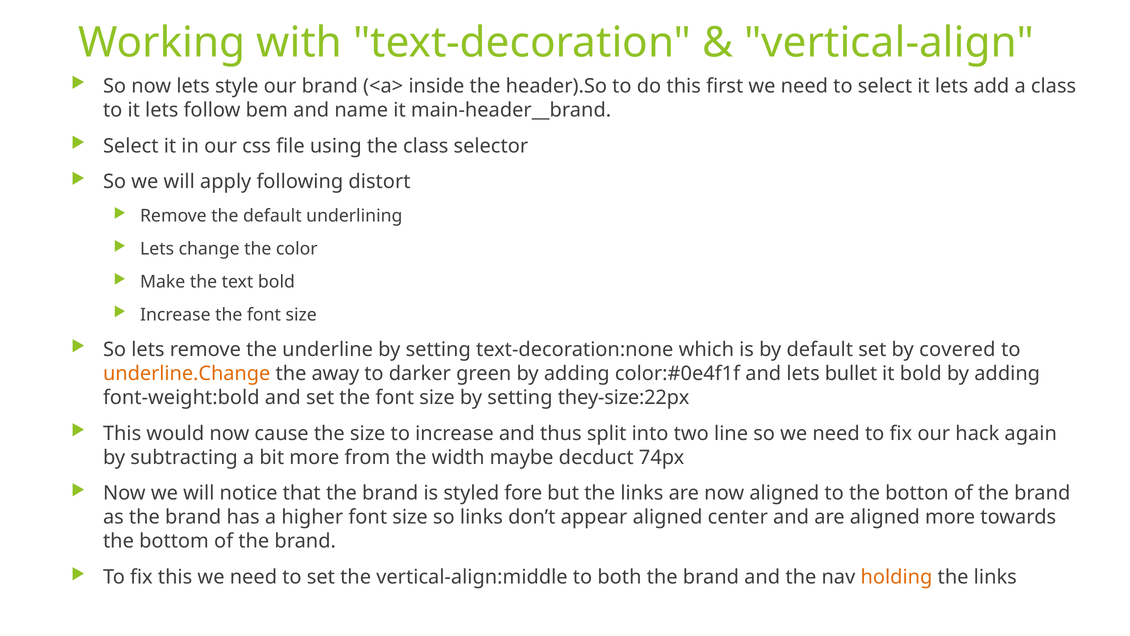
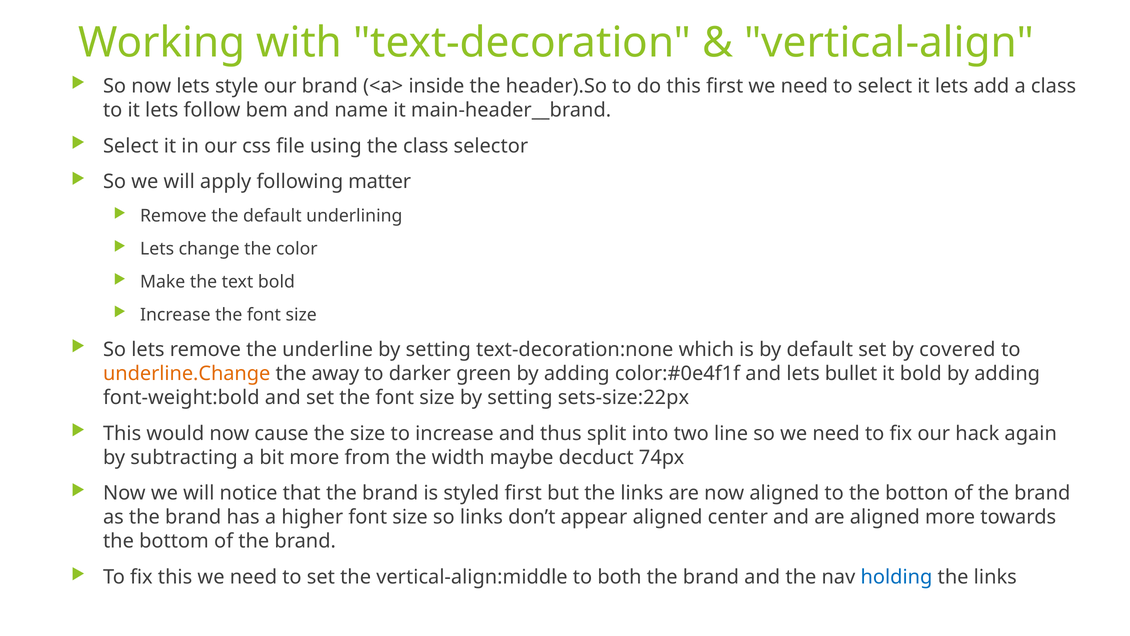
distort: distort -> matter
they-size:22px: they-size:22px -> sets-size:22px
styled fore: fore -> first
holding colour: orange -> blue
